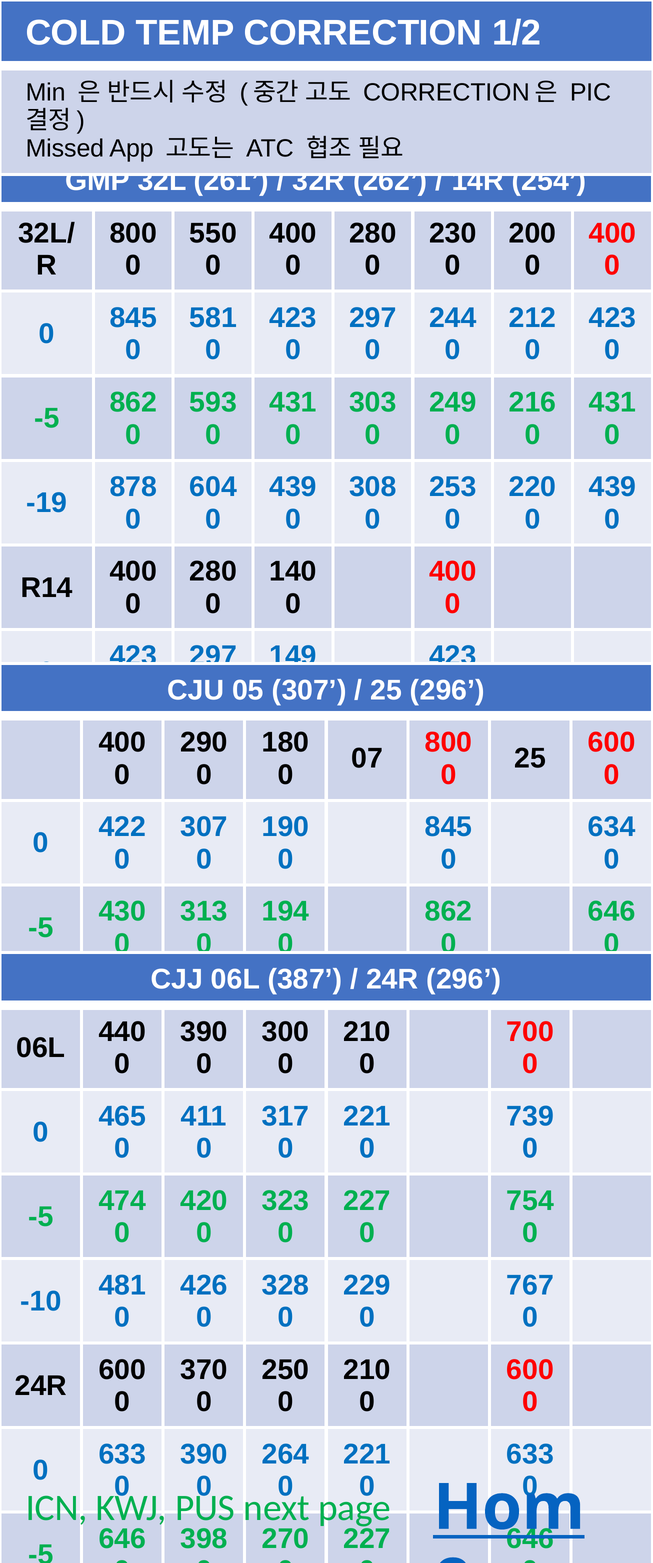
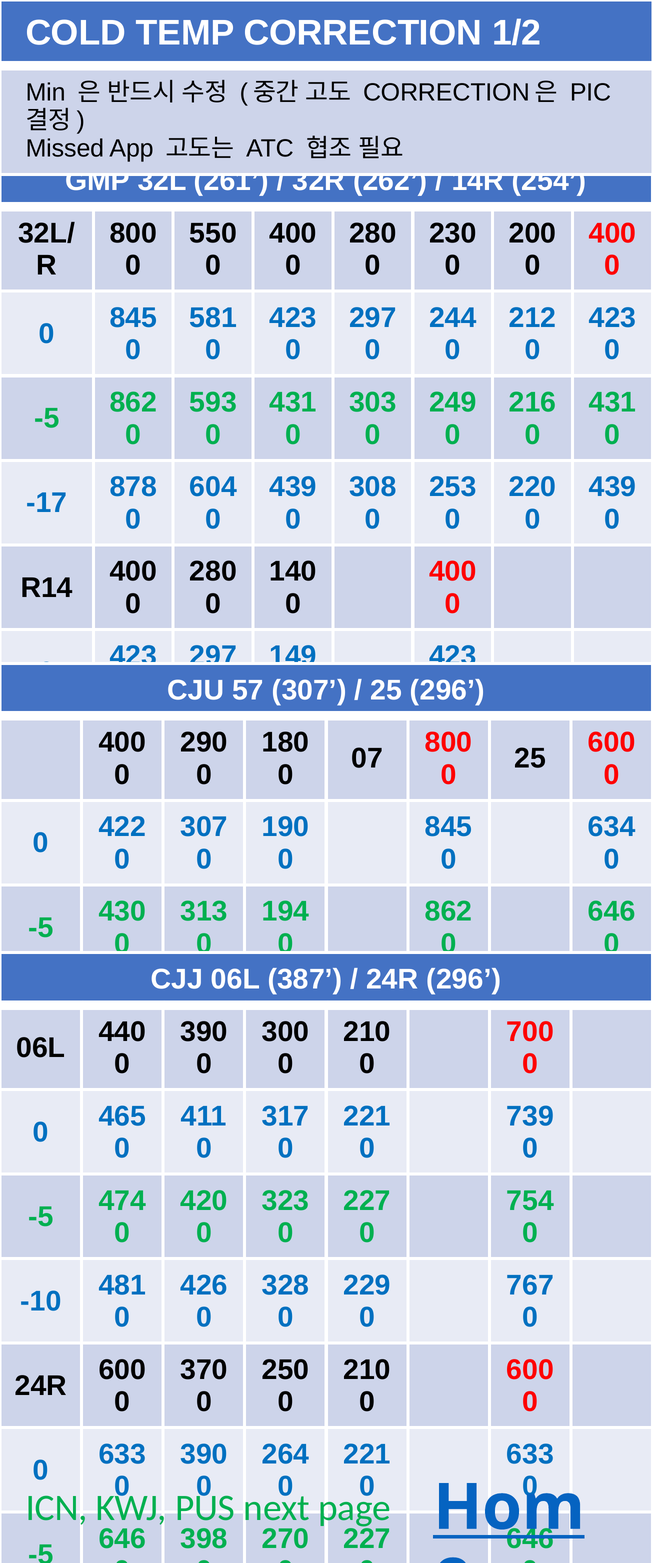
-19: -19 -> -17
05: 05 -> 57
